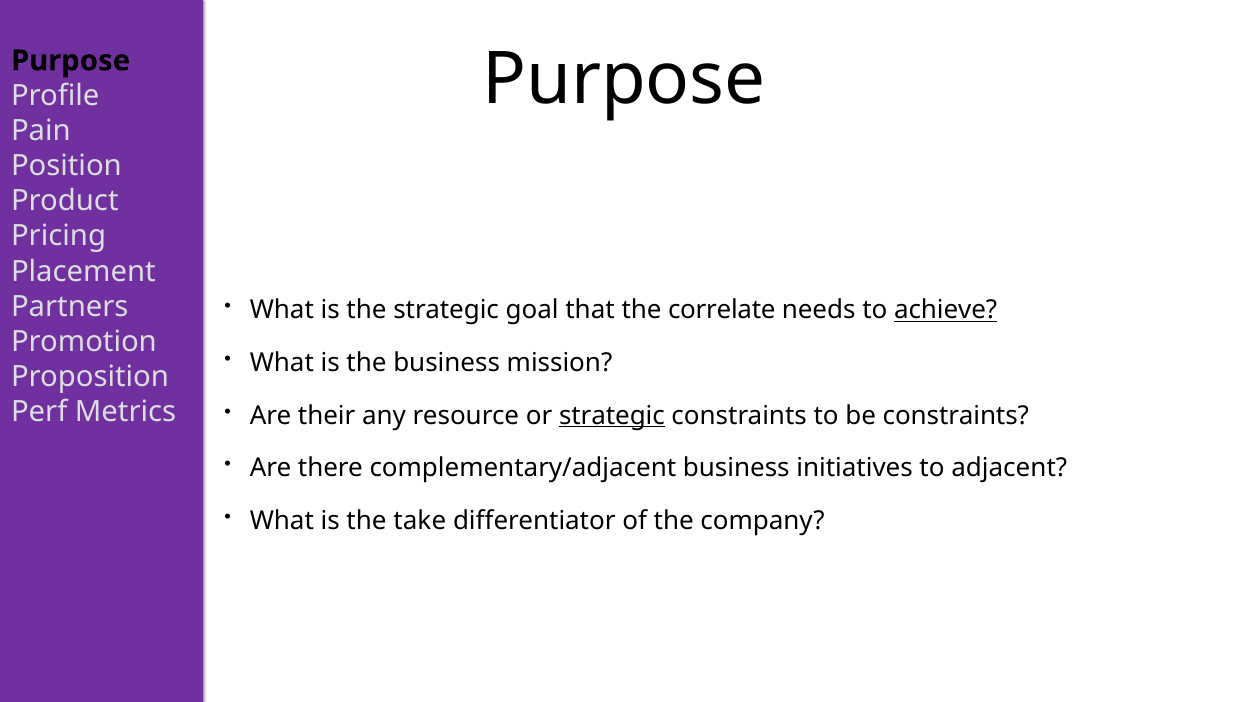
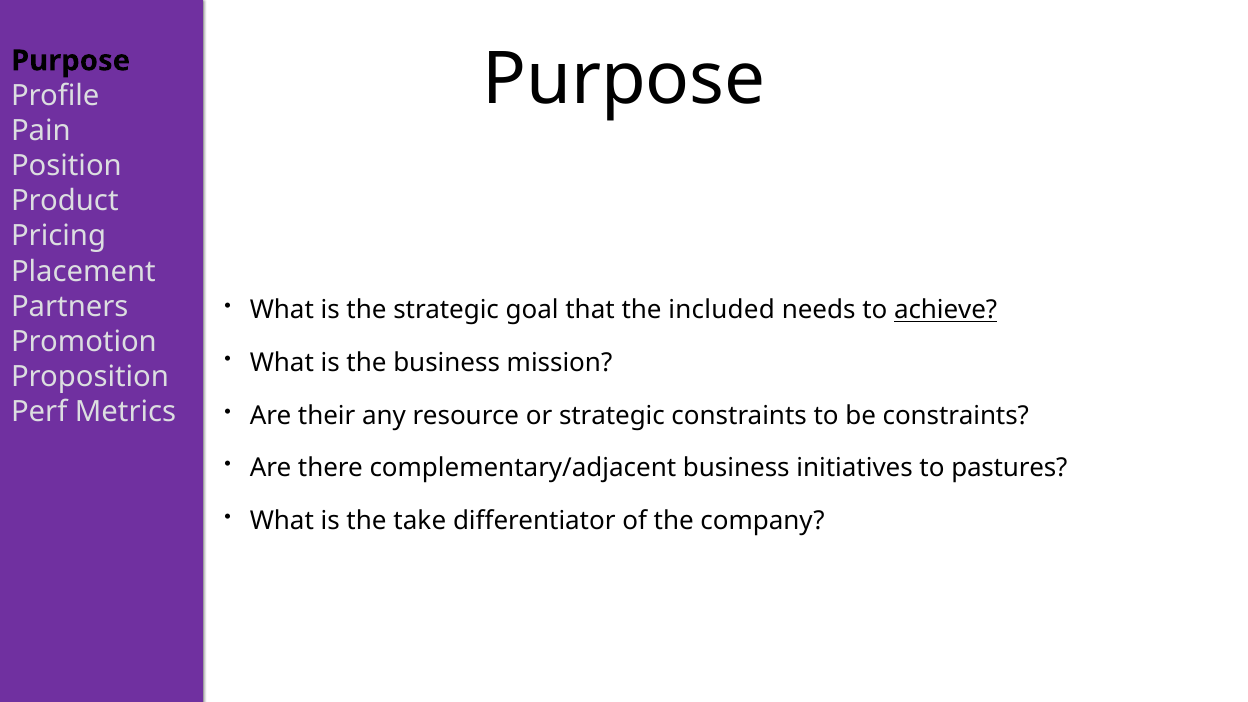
correlate: correlate -> included
strategic at (612, 415) underline: present -> none
adjacent: adjacent -> pastures
